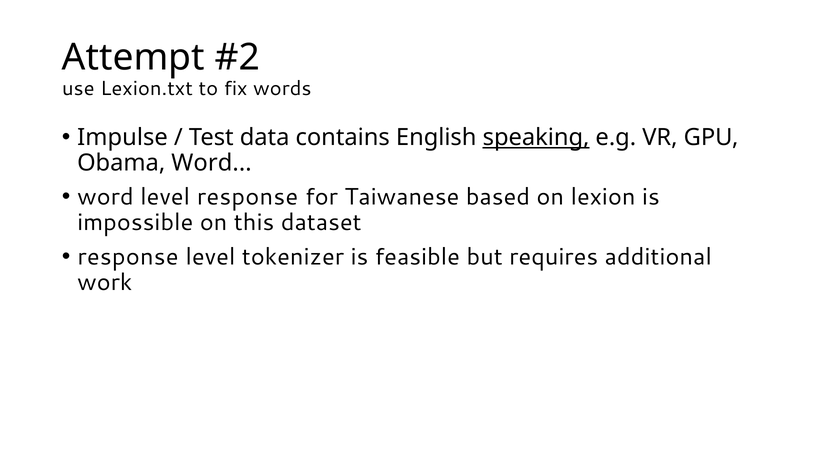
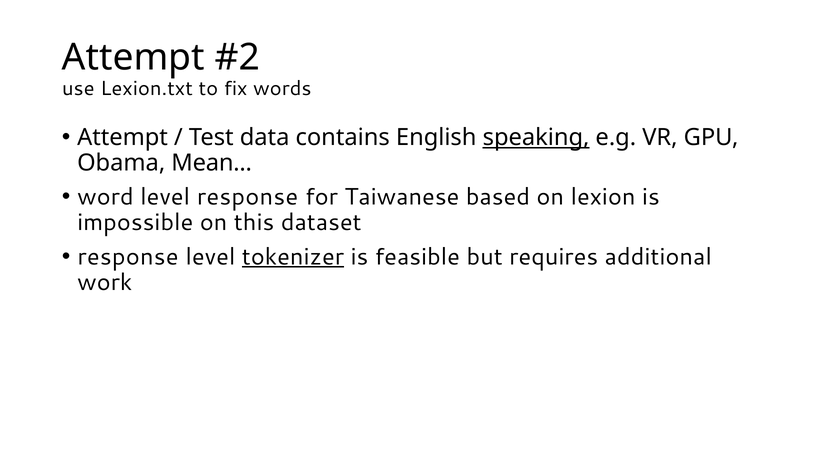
Impulse at (123, 137): Impulse -> Attempt
Obama Word: Word -> Mean
tokenizer underline: none -> present
